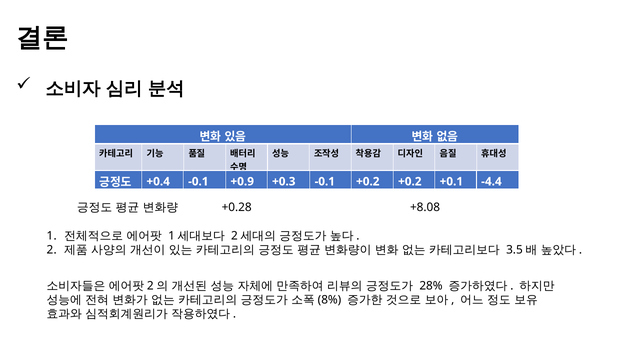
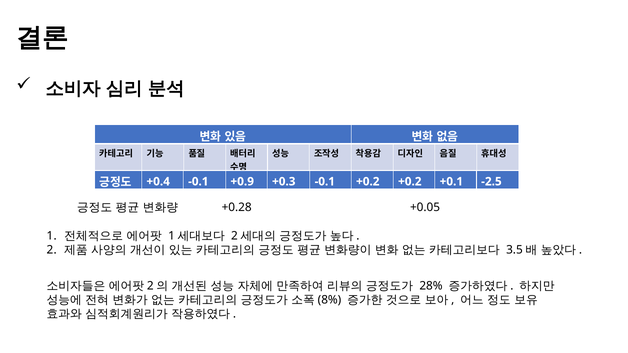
-4.4: -4.4 -> -2.5
+8.08: +8.08 -> +0.05
